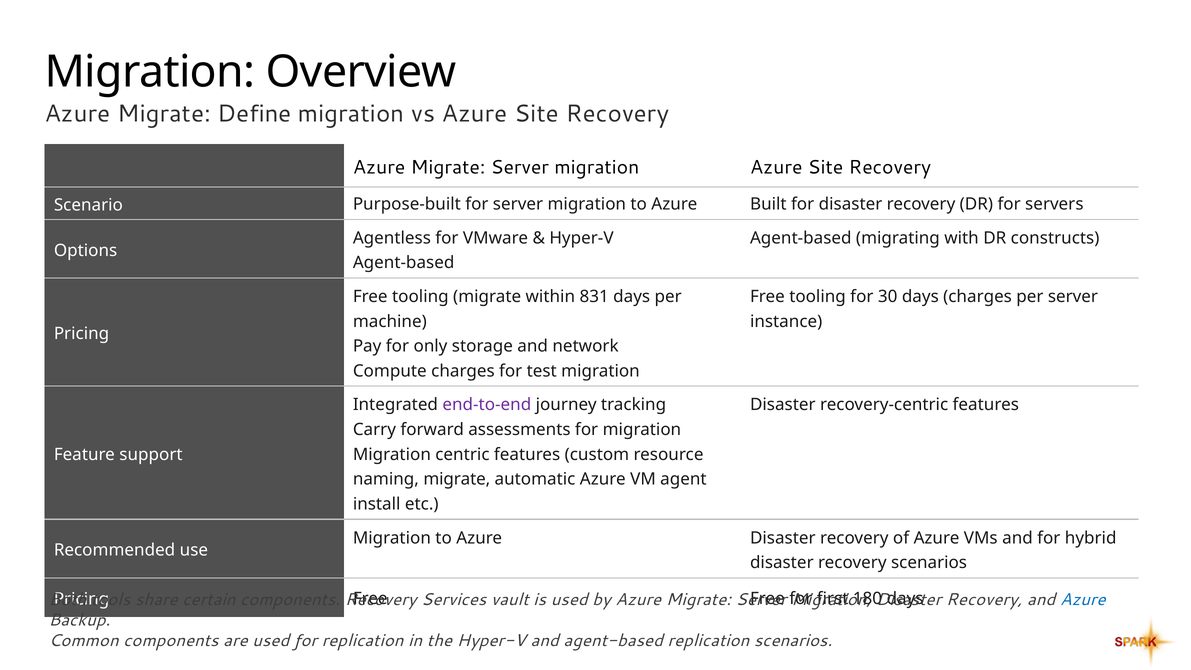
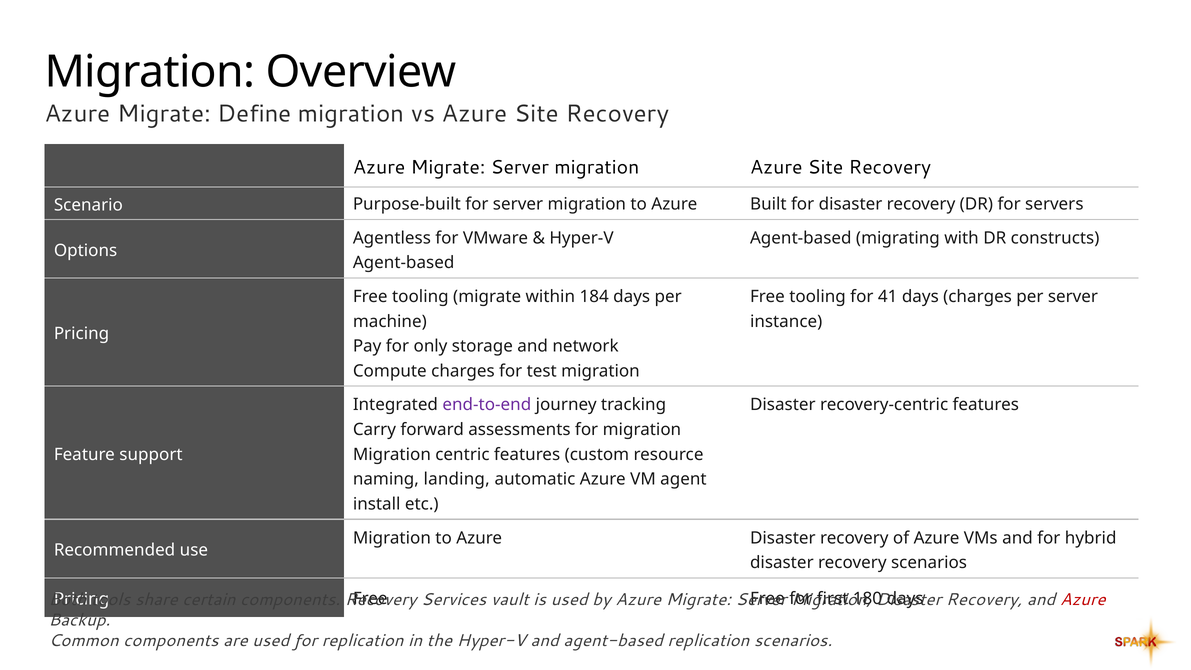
831: 831 -> 184
30: 30 -> 41
naming migrate: migrate -> landing
Azure at (1083, 599) colour: blue -> red
